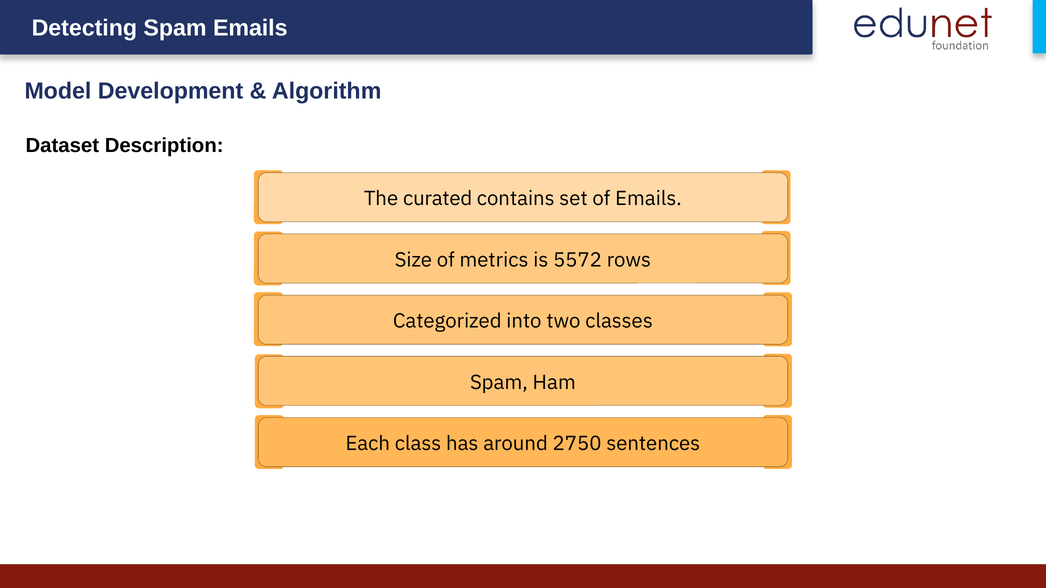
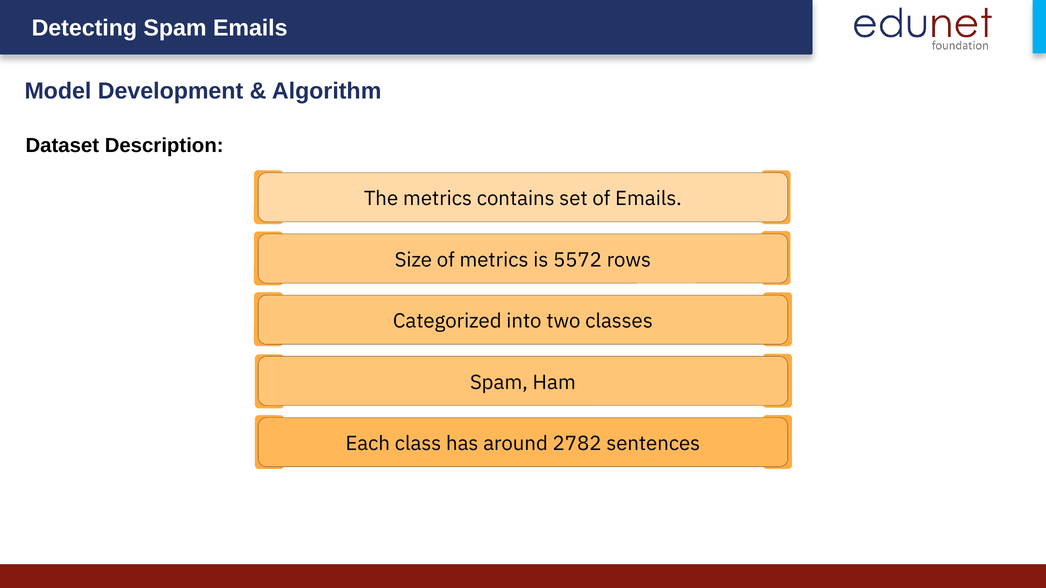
The curated: curated -> metrics
2750: 2750 -> 2782
